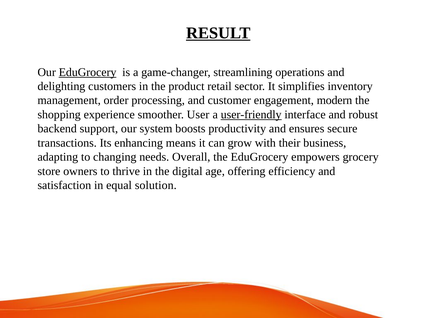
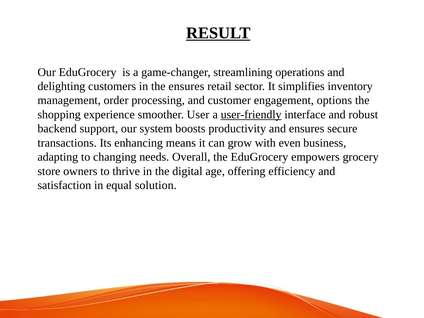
EduGrocery at (88, 72) underline: present -> none
the product: product -> ensures
modern: modern -> options
their: their -> even
